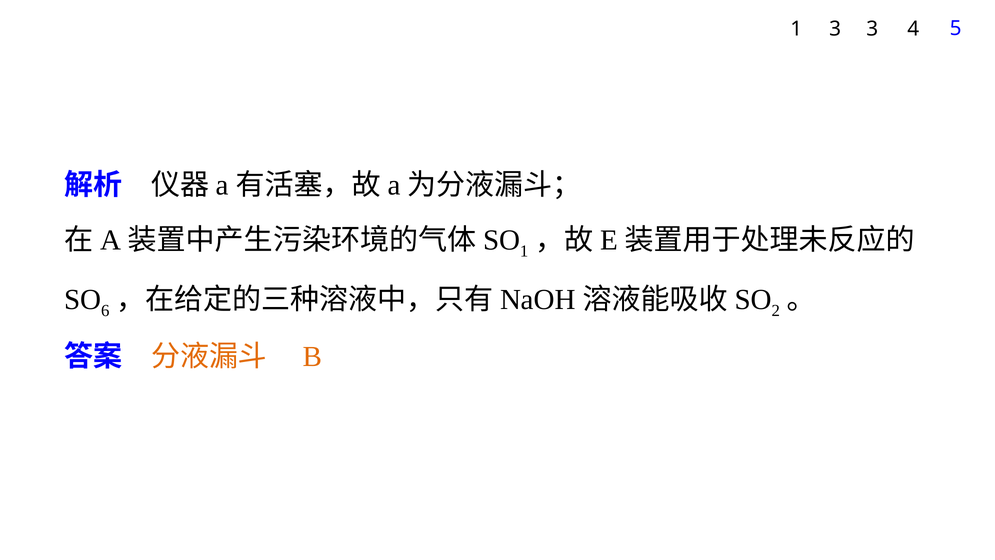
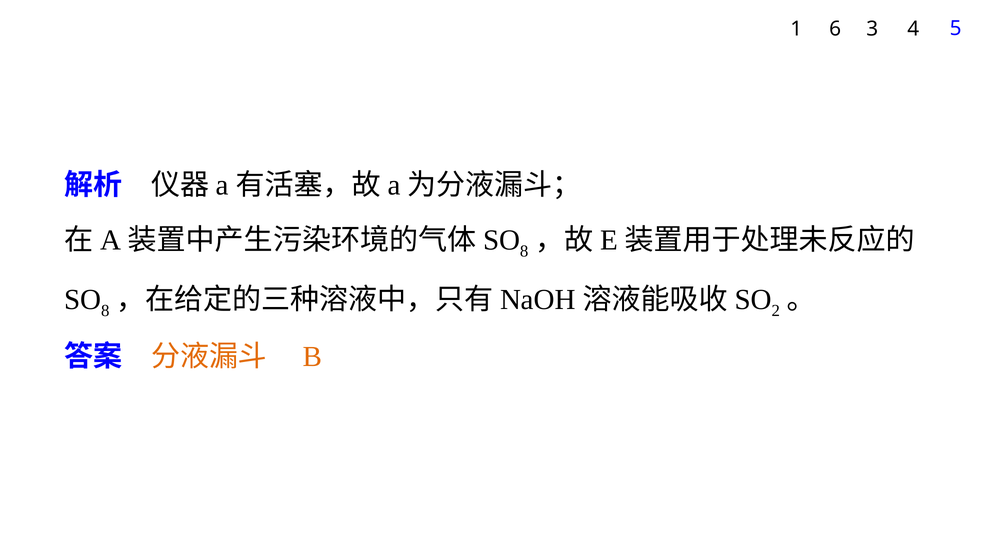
1 3: 3 -> 6
1 at (524, 251): 1 -> 8
6 at (105, 311): 6 -> 8
